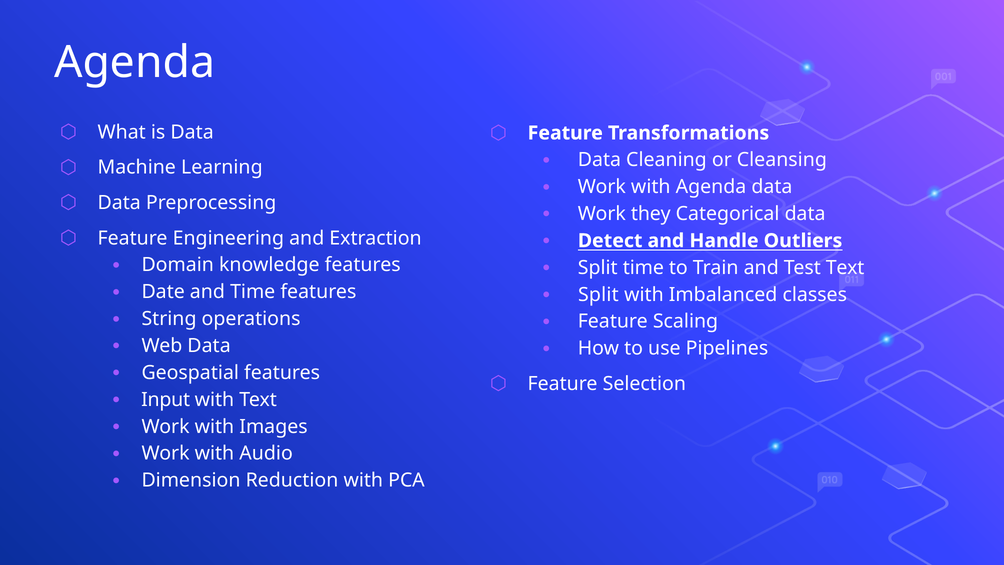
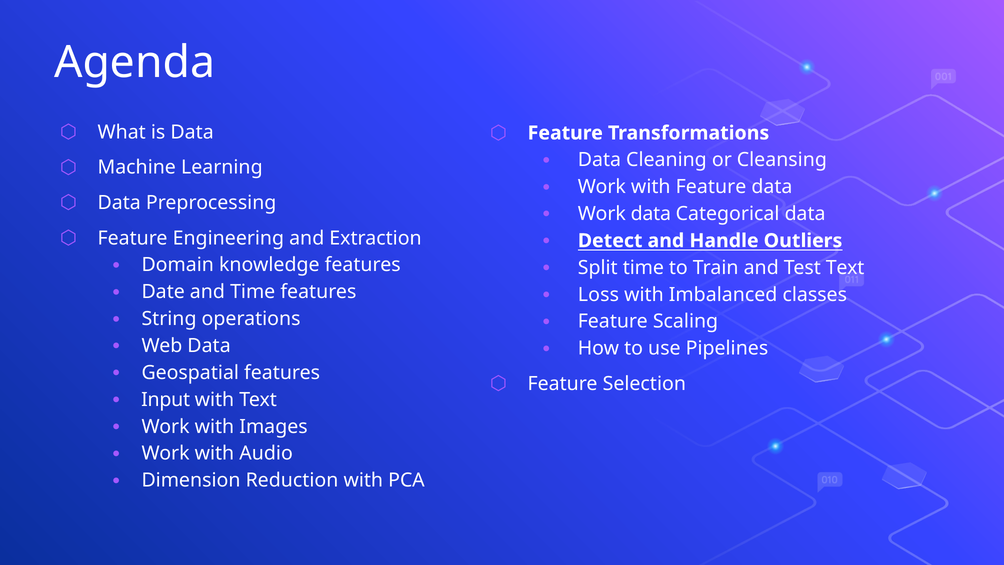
with Agenda: Agenda -> Feature
Work they: they -> data
Split at (598, 294): Split -> Loss
